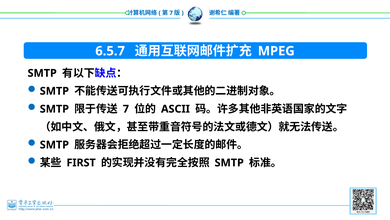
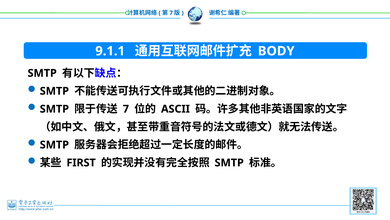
6.5.7: 6.5.7 -> 9.1.1
MPEG: MPEG -> BODY
